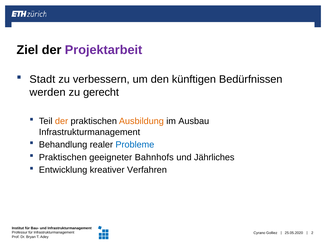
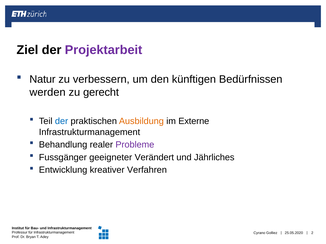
Stadt: Stadt -> Natur
der at (62, 121) colour: orange -> blue
Ausbau: Ausbau -> Externe
Probleme colour: blue -> purple
Praktischen at (63, 158): Praktischen -> Fussgänger
Bahnhofs: Bahnhofs -> Verändert
